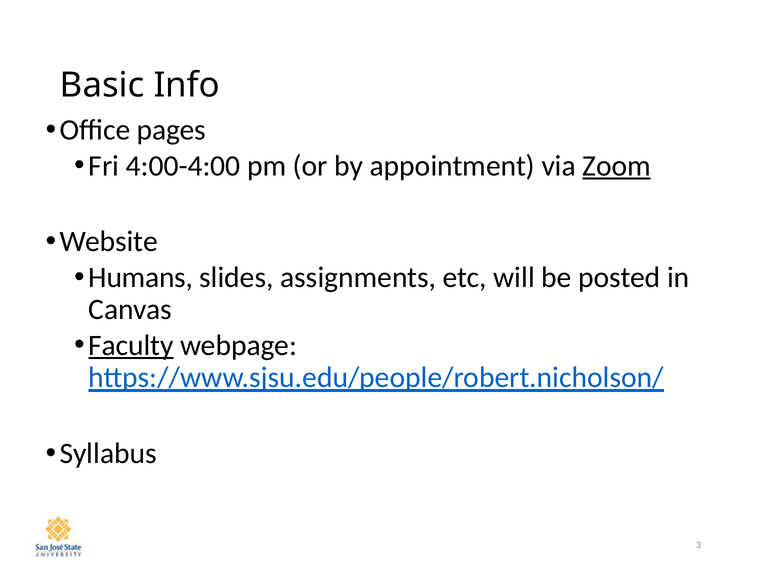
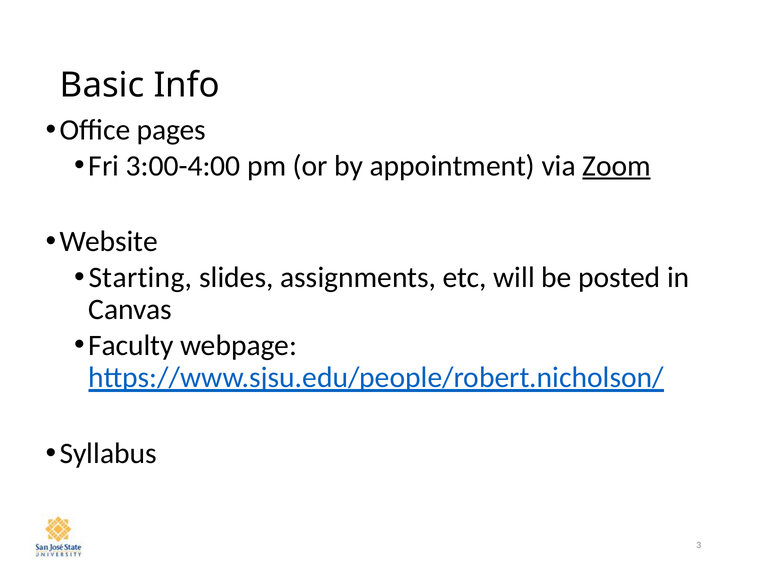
4:00-4:00: 4:00-4:00 -> 3:00-4:00
Humans: Humans -> Starting
Faculty underline: present -> none
